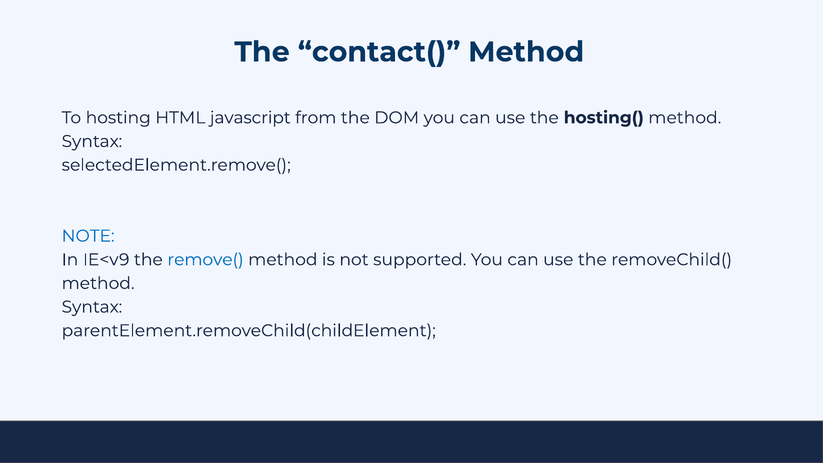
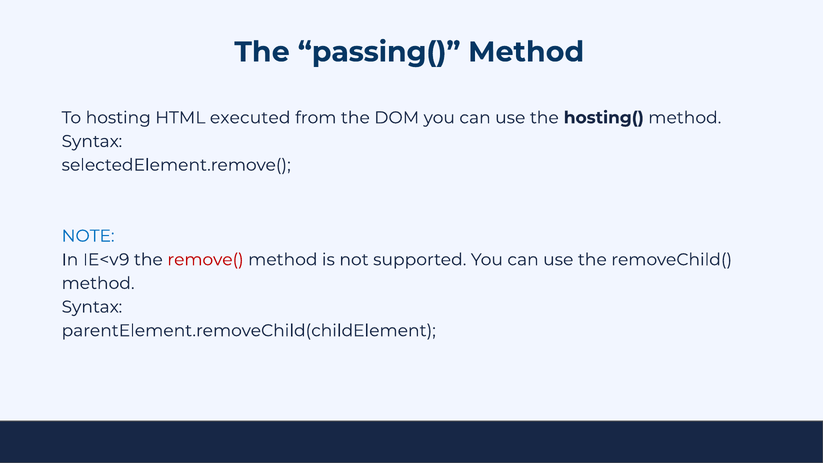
contact(: contact( -> passing(
javascript: javascript -> executed
remove( colour: blue -> red
